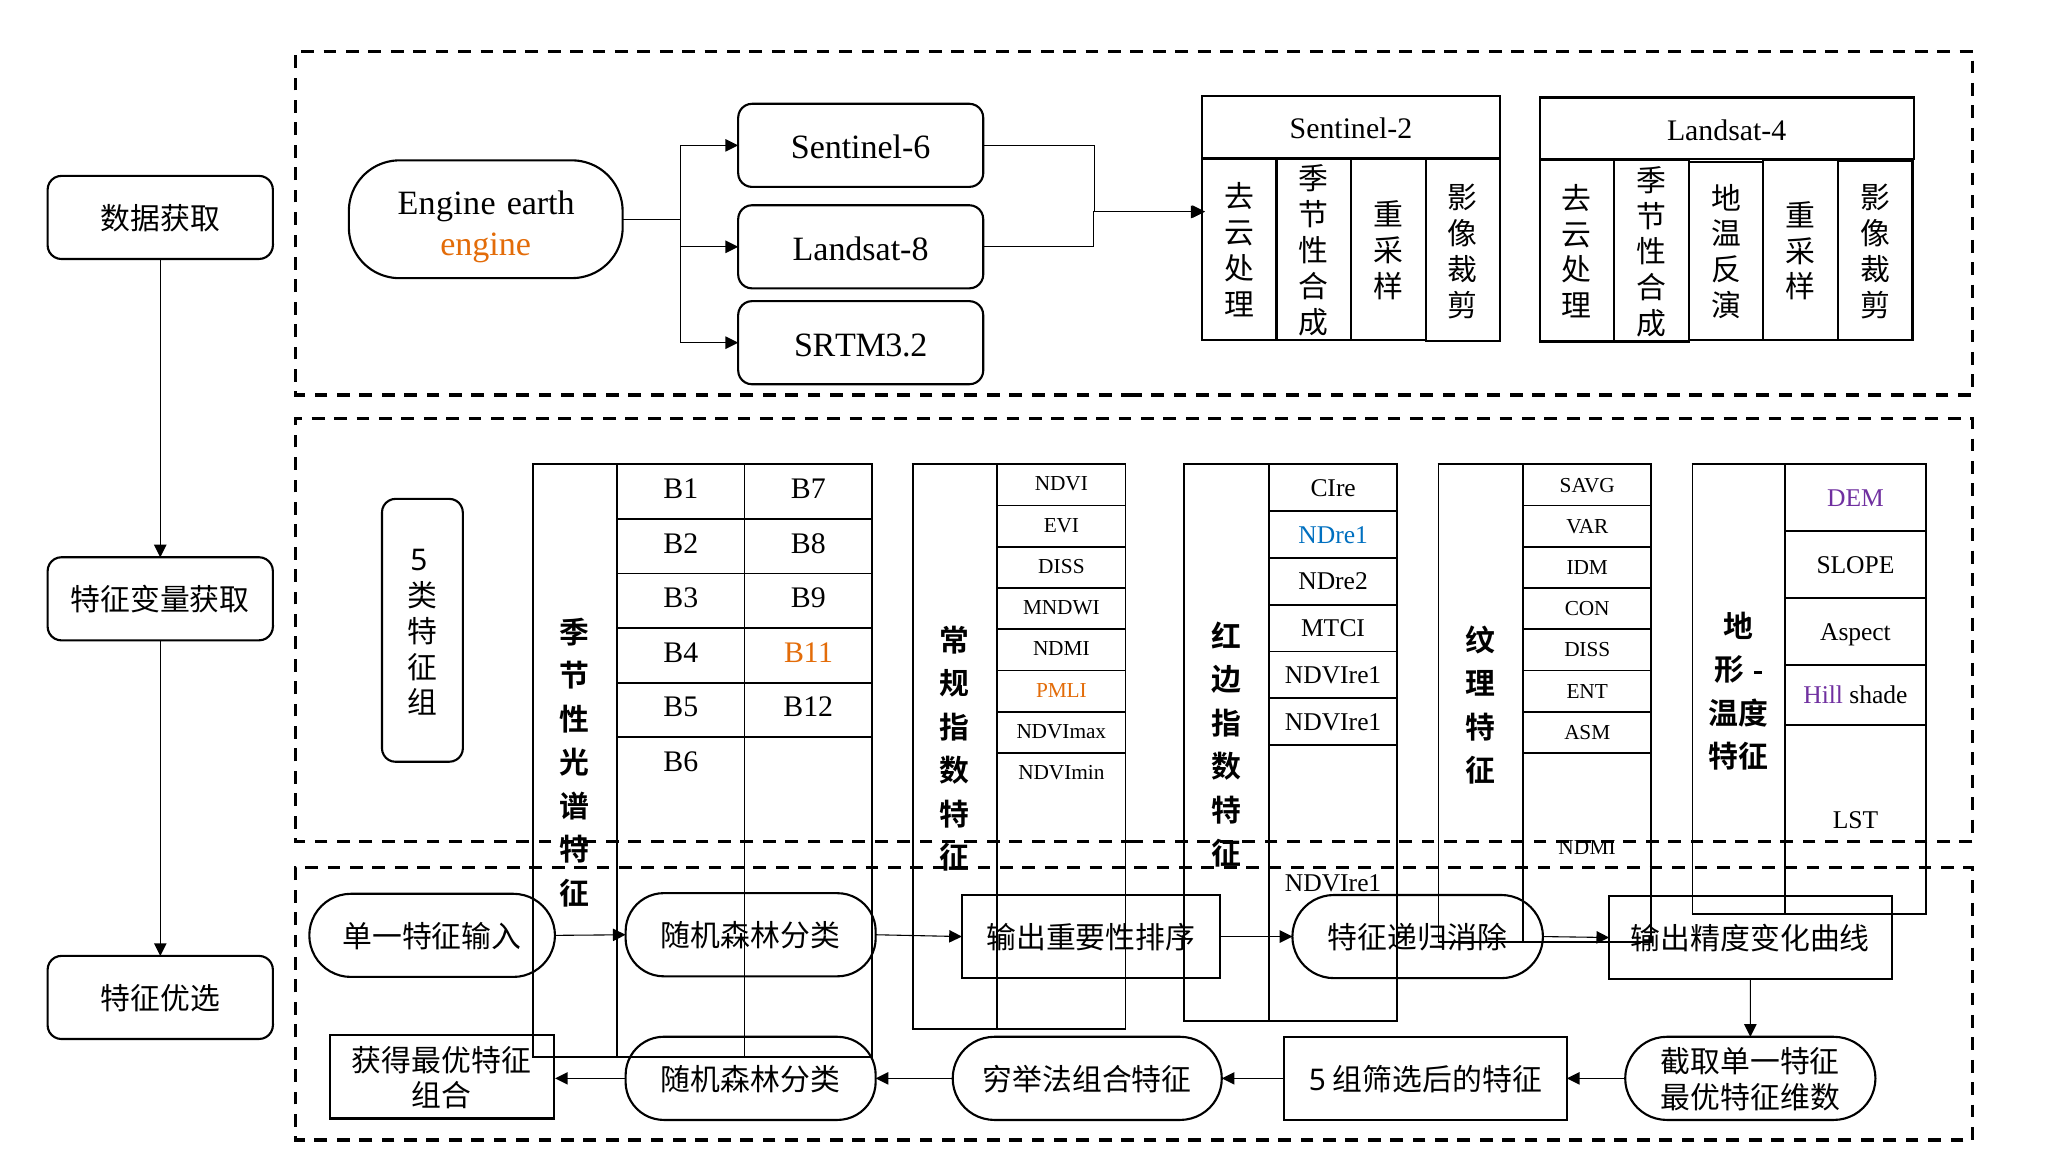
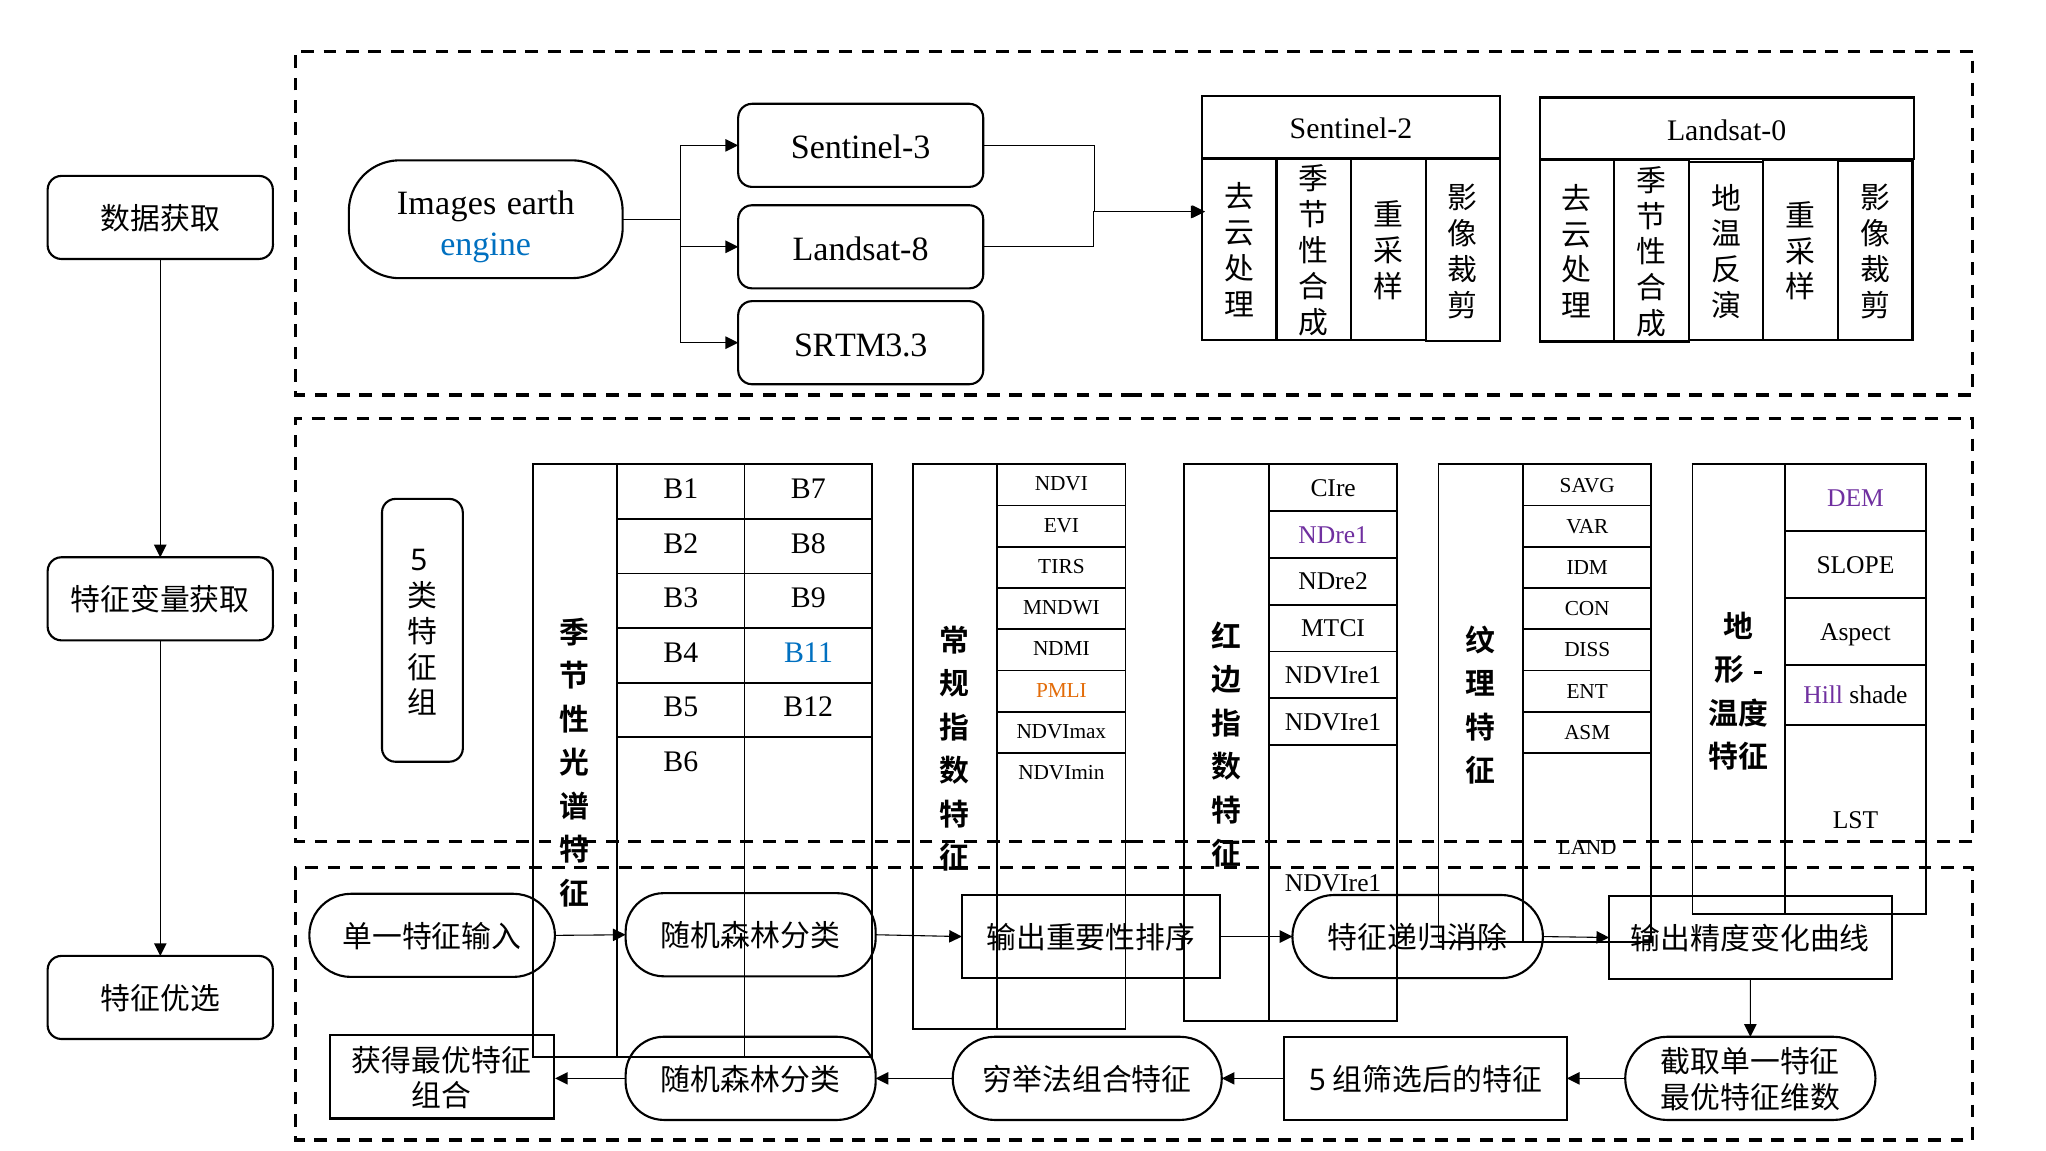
Landsat-4: Landsat-4 -> Landsat-0
Sentinel-6: Sentinel-6 -> Sentinel-3
Engine at (447, 203): Engine -> Images
engine at (486, 245) colour: orange -> blue
SRTM3.2: SRTM3.2 -> SRTM3.3
NDre1 colour: blue -> purple
DISS at (1061, 566): DISS -> TIRS
B11 colour: orange -> blue
NDMI at (1587, 848): NDMI -> LAND
